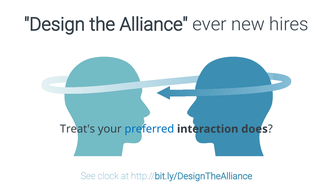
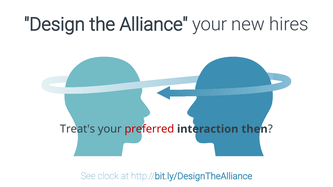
Alliance ever: ever -> your
preferred colour: blue -> red
does: does -> then
